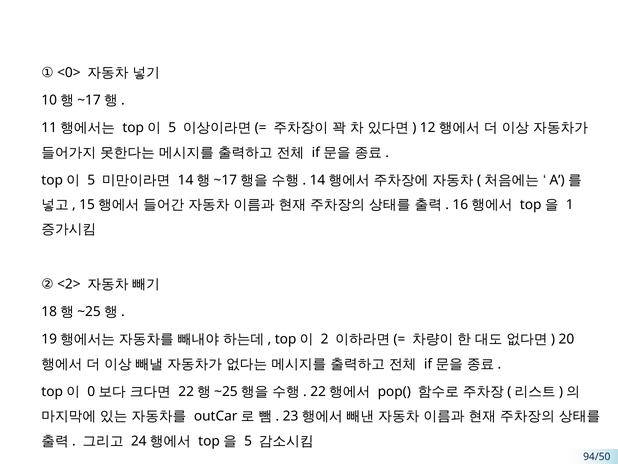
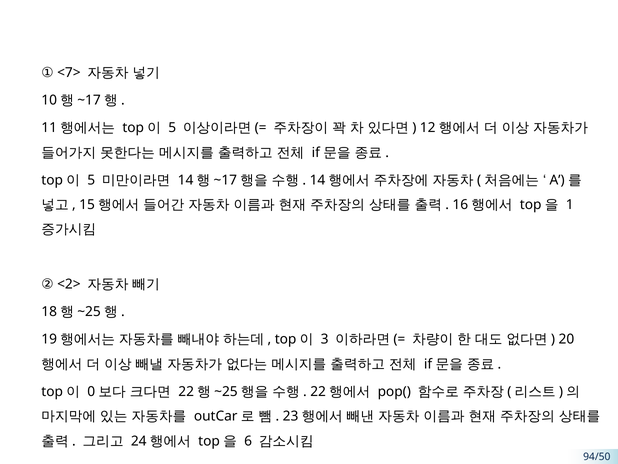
<0>: <0> -> <7>
2: 2 -> 3
5 at (248, 441): 5 -> 6
